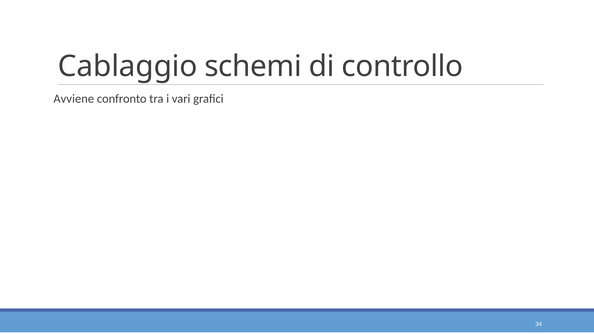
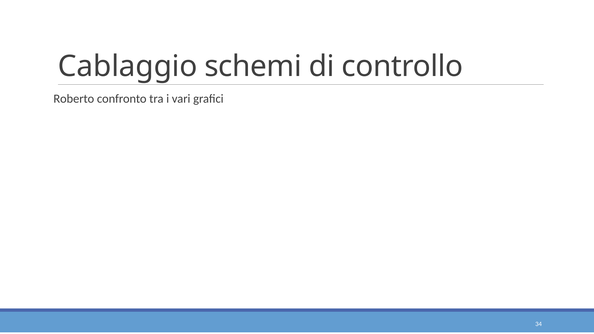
Avviene: Avviene -> Roberto
